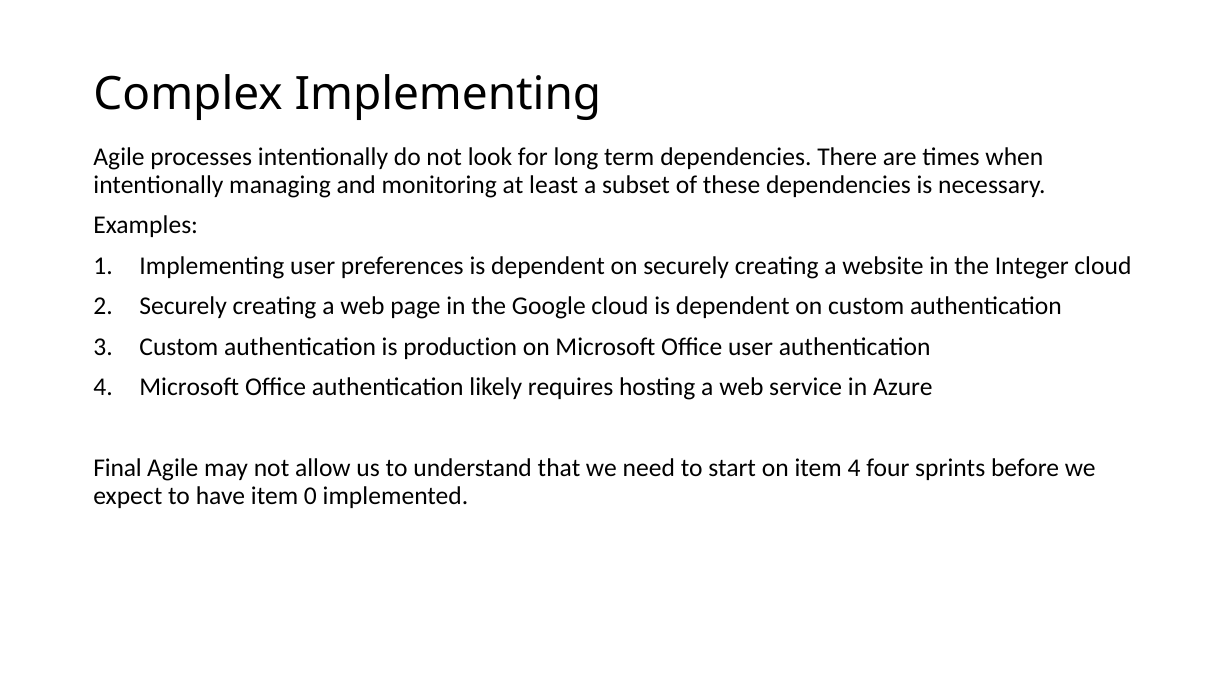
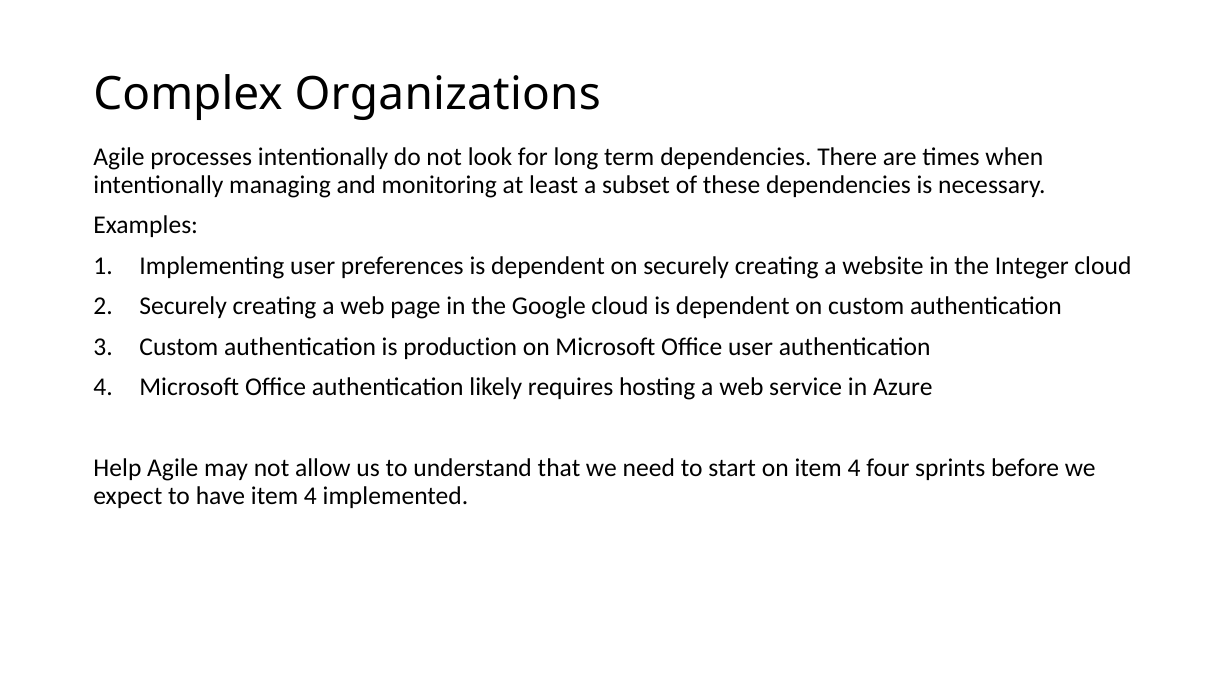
Complex Implementing: Implementing -> Organizations
Final: Final -> Help
have item 0: 0 -> 4
